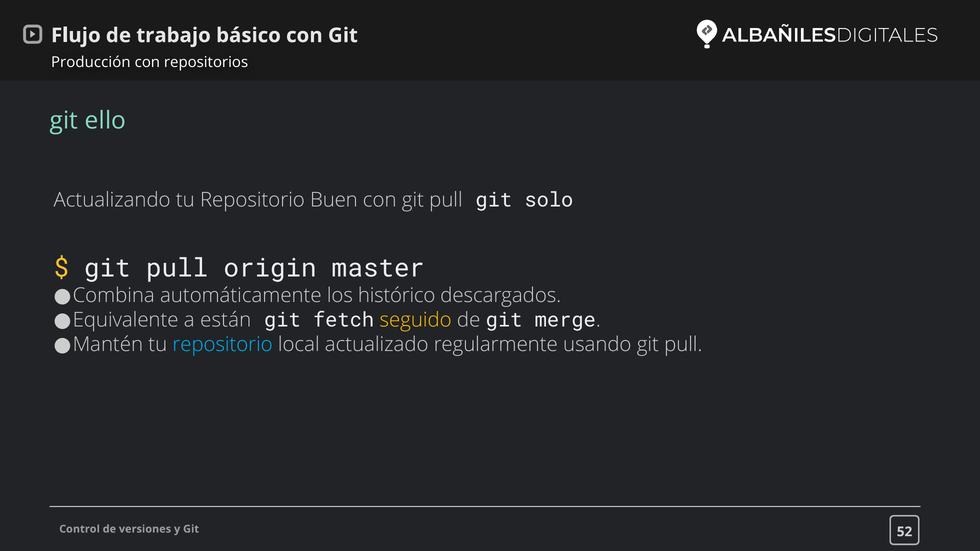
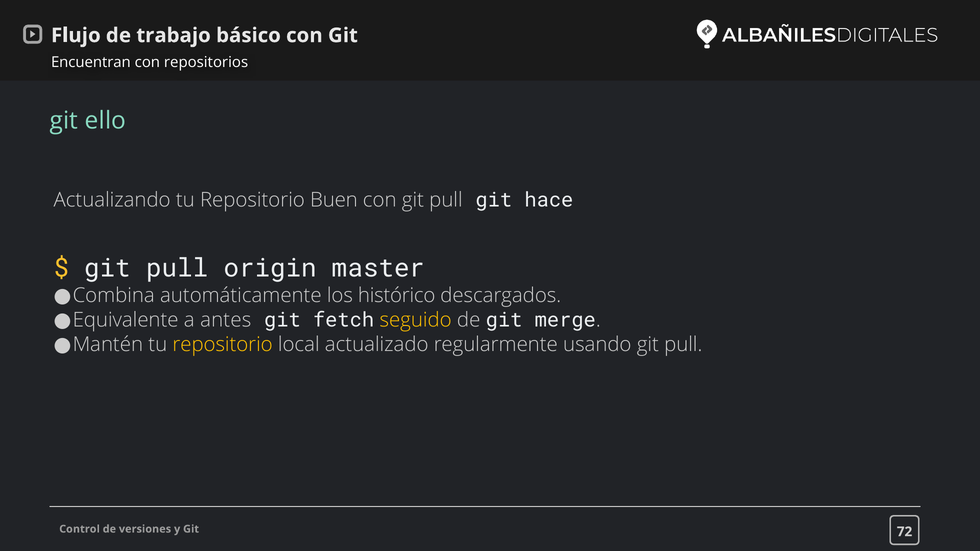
Producción: Producción -> Encuentran
solo: solo -> hace
están: están -> antes
repositorio at (223, 345) colour: light blue -> yellow
52: 52 -> 72
